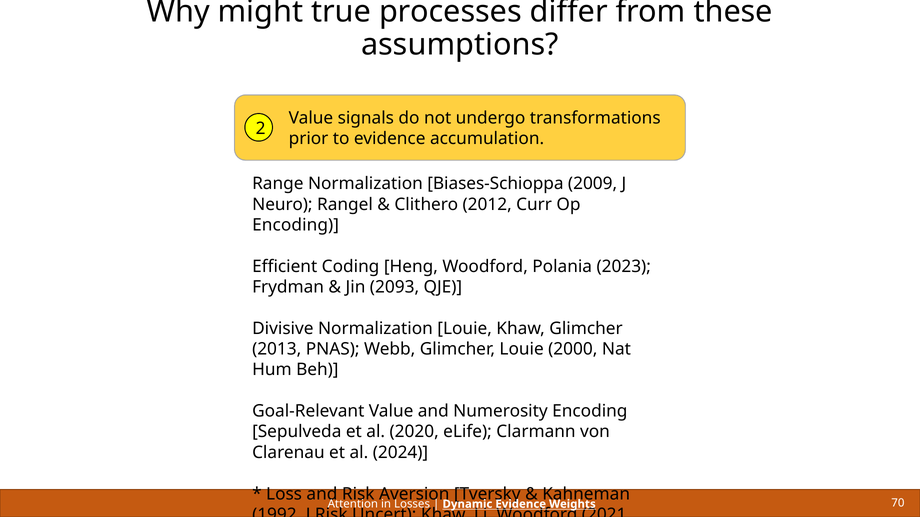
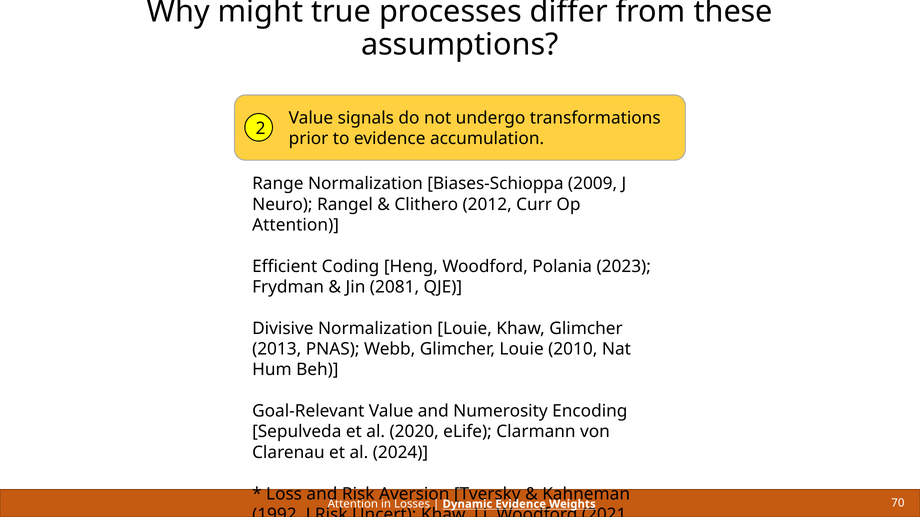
Encoding at (296, 225): Encoding -> Attention
2093: 2093 -> 2081
2000: 2000 -> 2010
